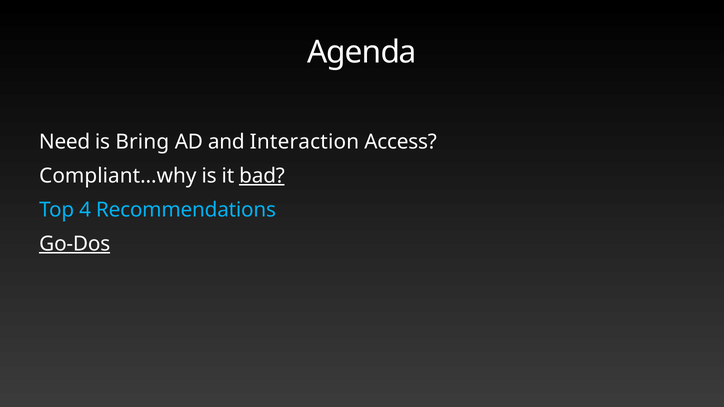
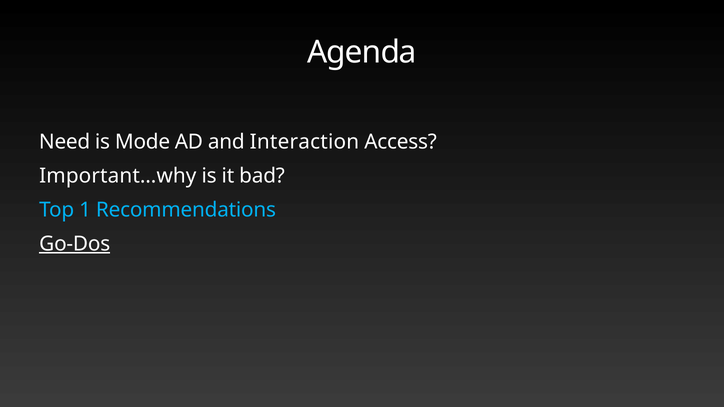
Bring: Bring -> Mode
Compliant…why: Compliant…why -> Important…why
bad underline: present -> none
4: 4 -> 1
